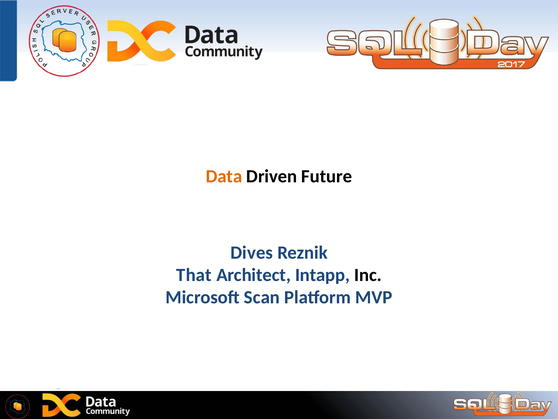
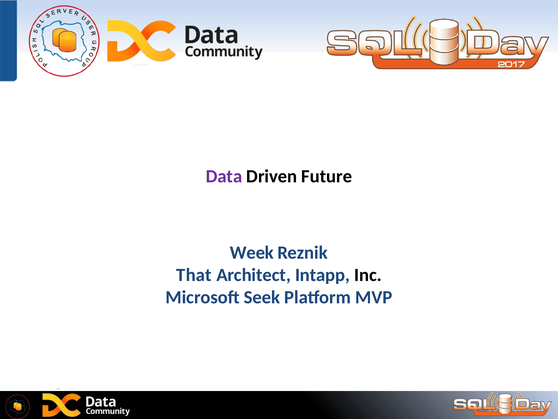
Data colour: orange -> purple
Dives: Dives -> Week
Scan: Scan -> Seek
